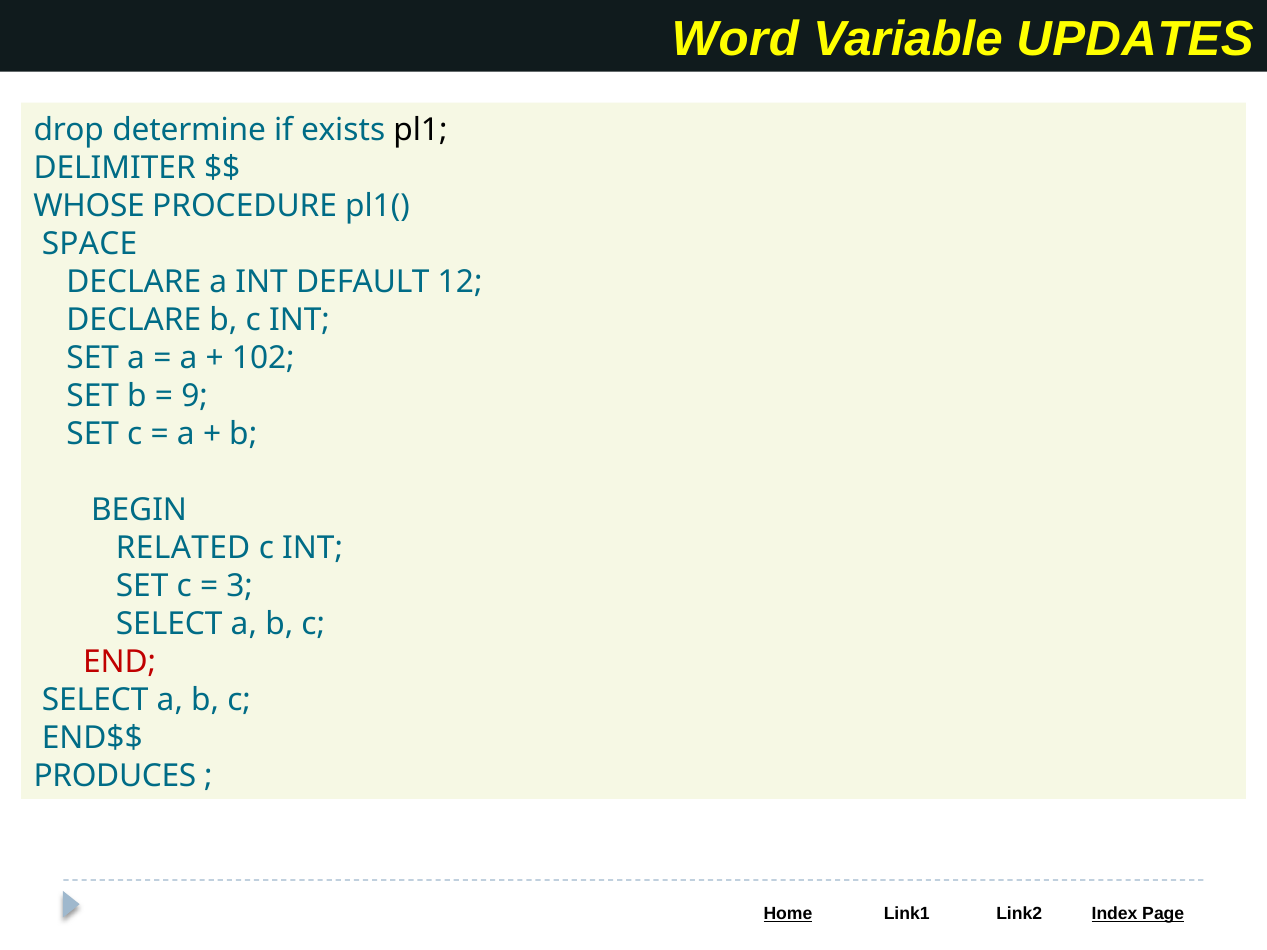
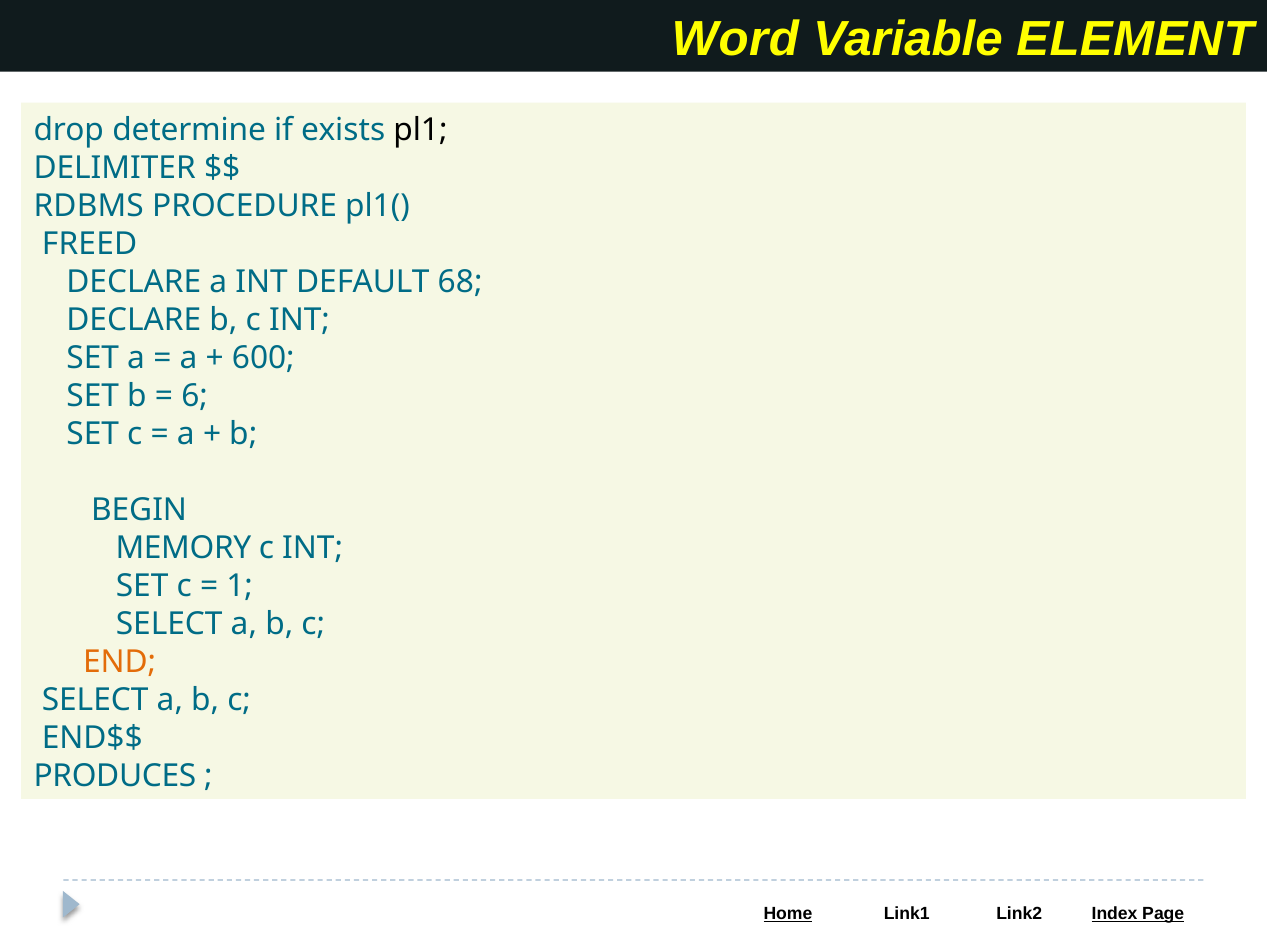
UPDATES: UPDATES -> ELEMENT
WHOSE: WHOSE -> RDBMS
SPACE: SPACE -> FREED
12: 12 -> 68
102: 102 -> 600
9: 9 -> 6
RELATED: RELATED -> MEMORY
3: 3 -> 1
END colour: red -> orange
